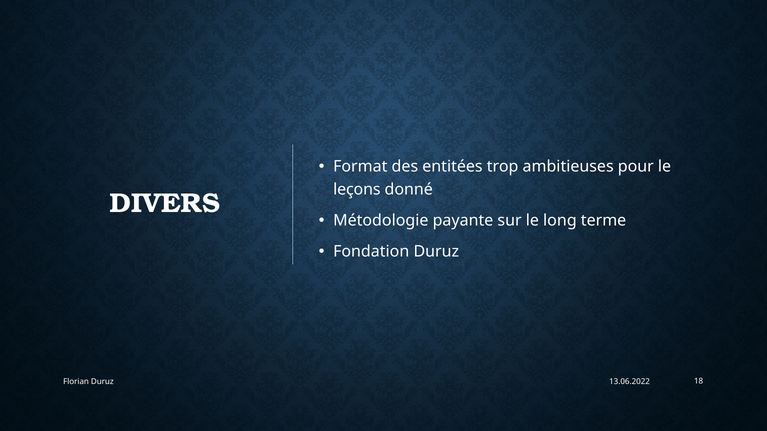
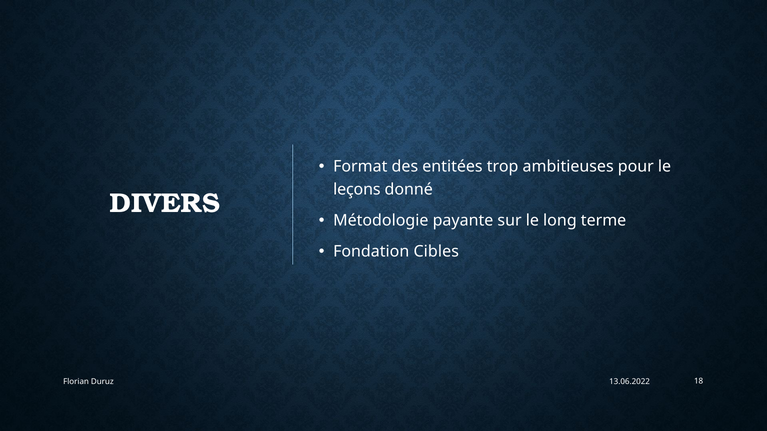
Fondation Duruz: Duruz -> Cibles
